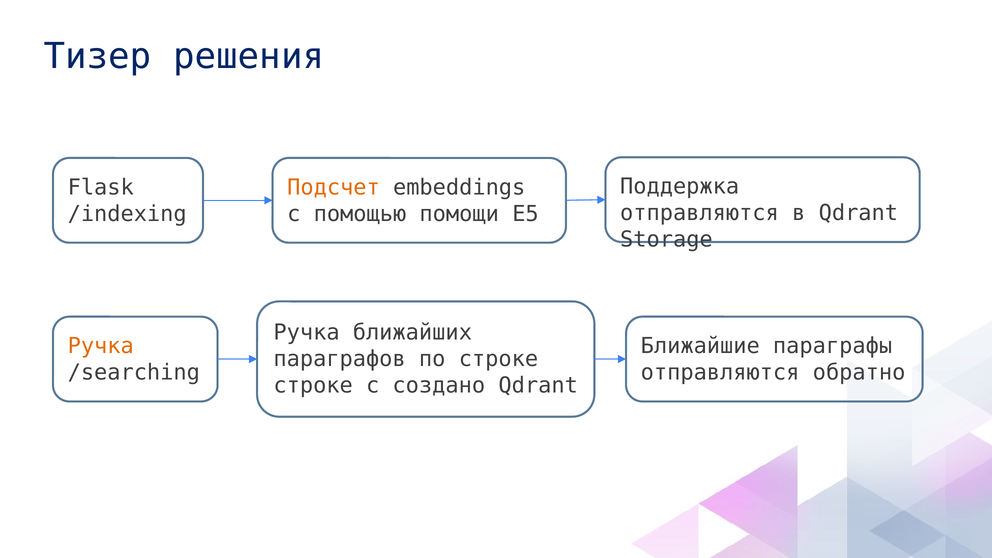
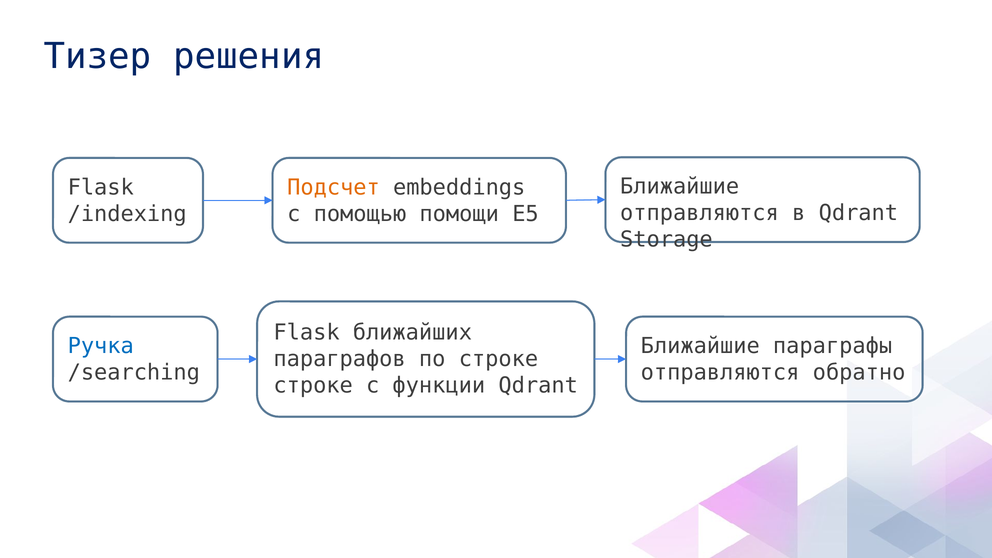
Поддержка at (680, 187): Поддержка -> Ближайшие
Ручка at (307, 333): Ручка -> Flask
Ручка at (101, 346) colour: orange -> blue
создано: создано -> функции
